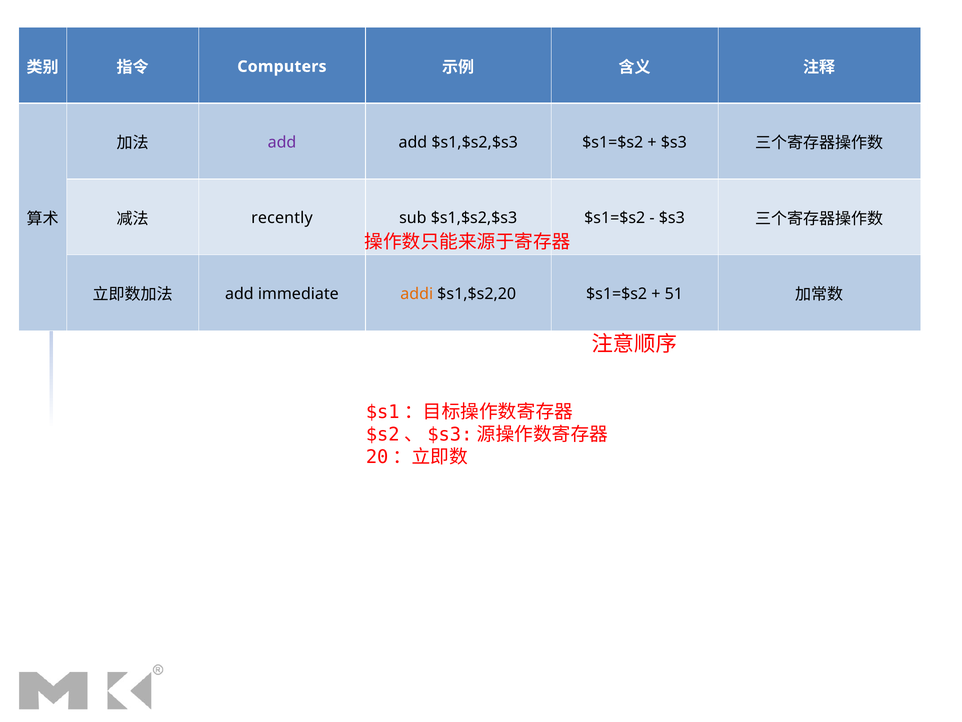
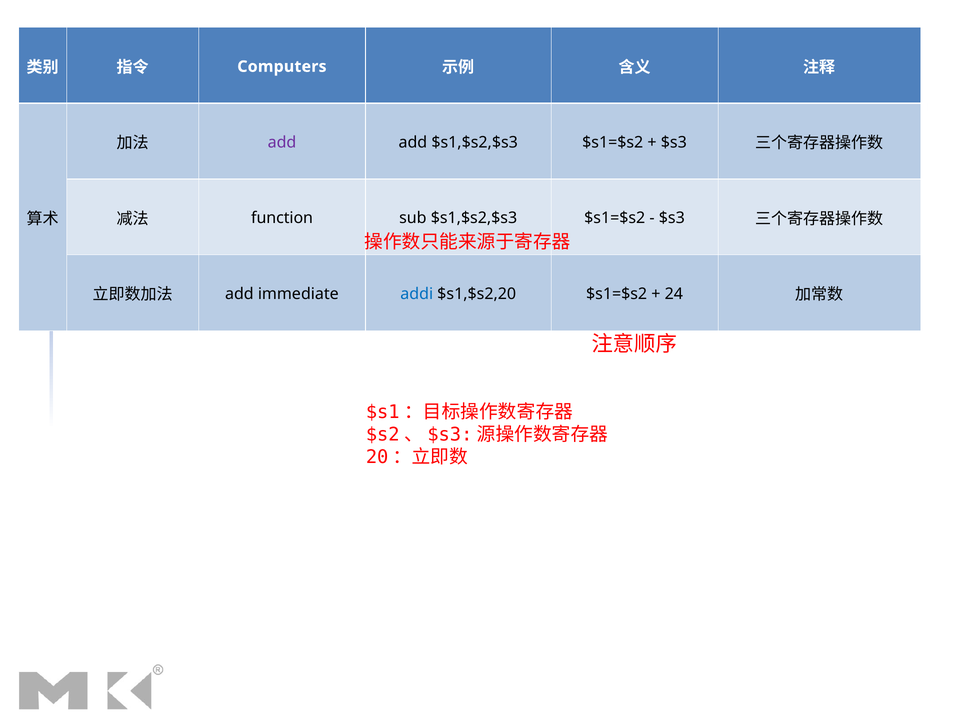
recently: recently -> function
addi colour: orange -> blue
51: 51 -> 24
